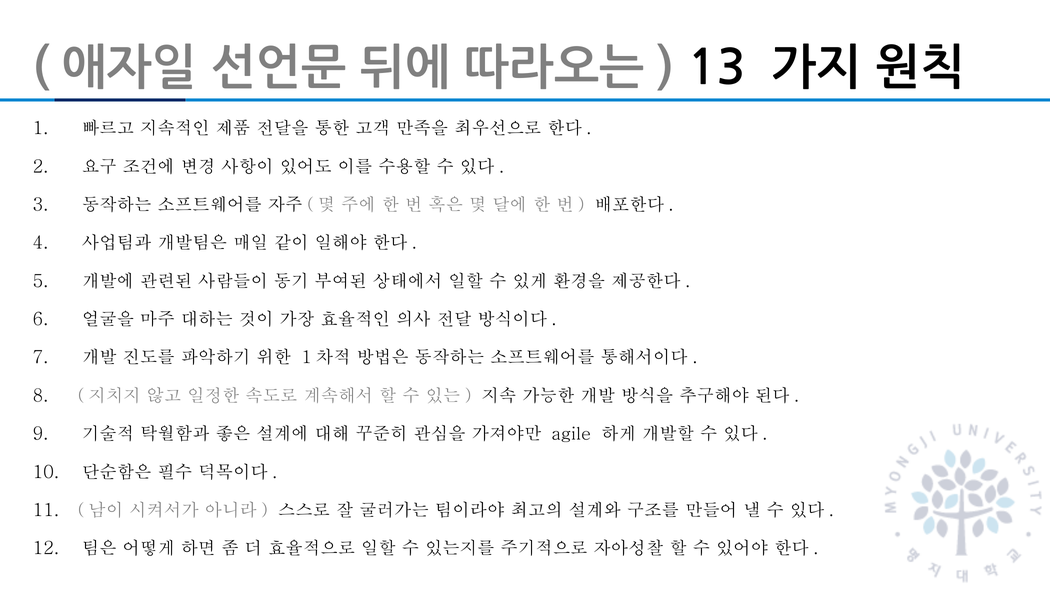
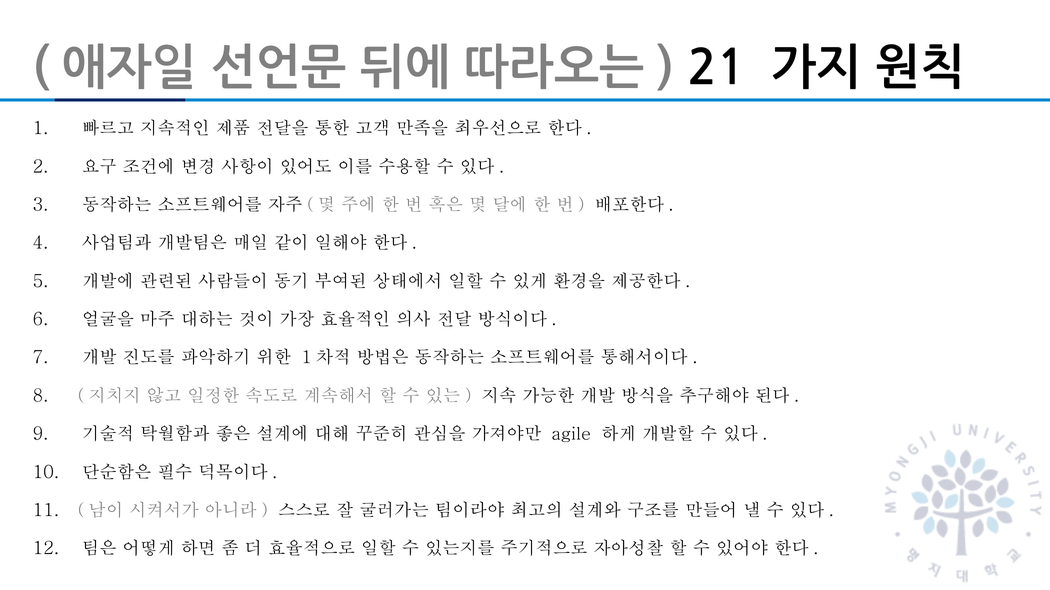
13: 13 -> 21
